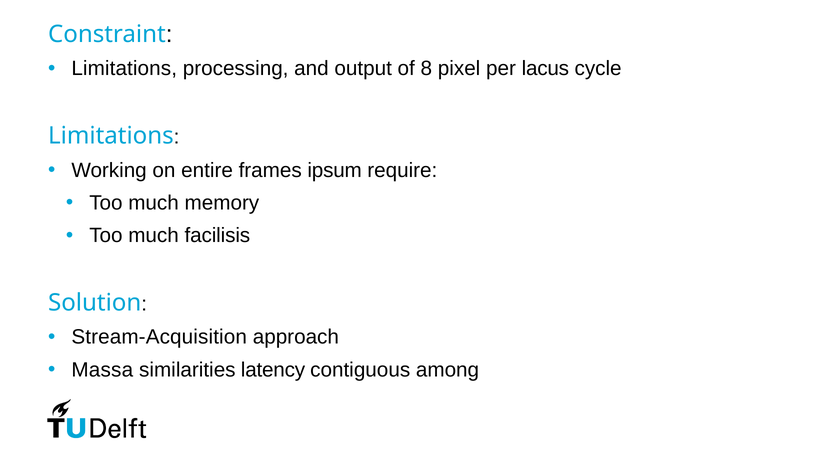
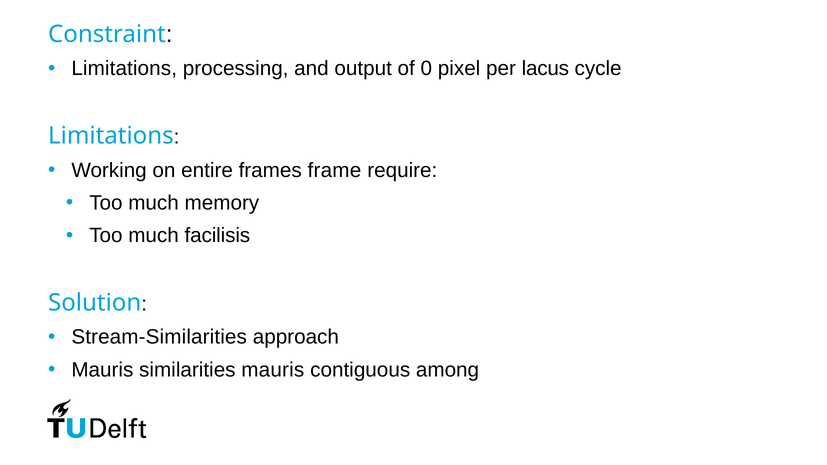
8: 8 -> 0
ipsum: ipsum -> frame
Stream-Acquisition: Stream-Acquisition -> Stream-Similarities
Massa at (102, 370): Massa -> Mauris
similarities latency: latency -> mauris
